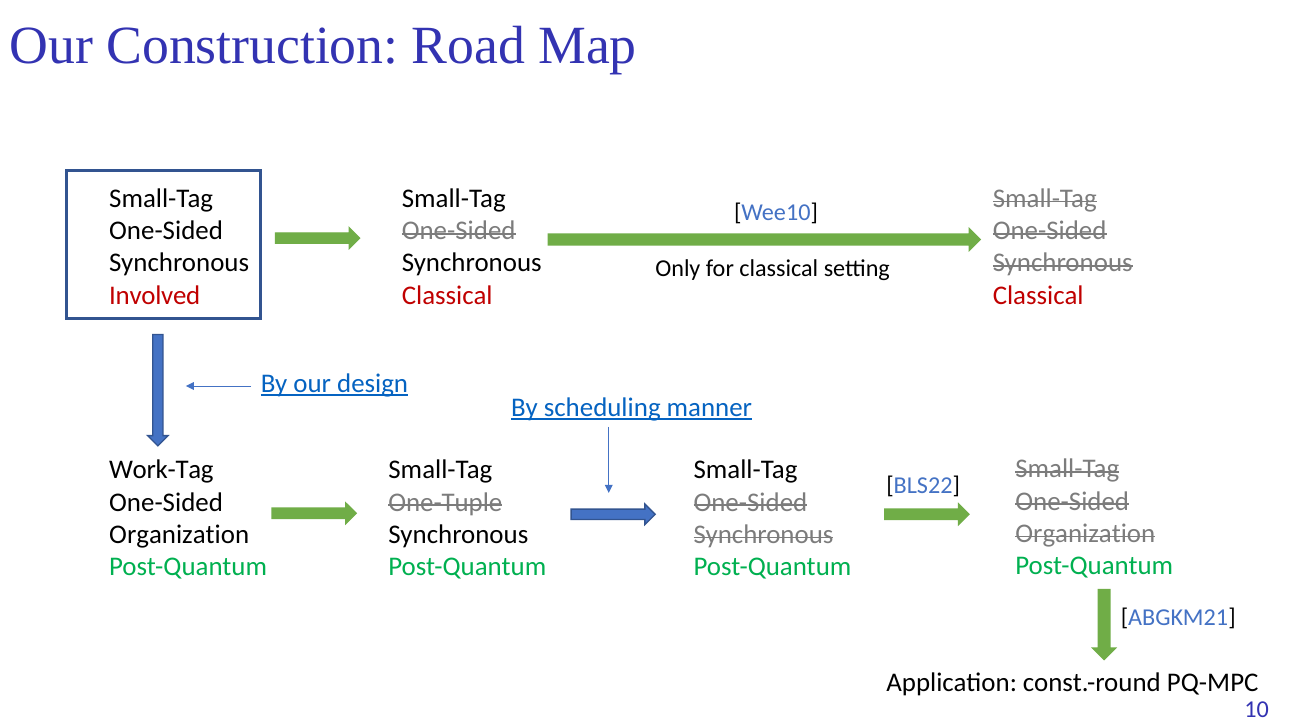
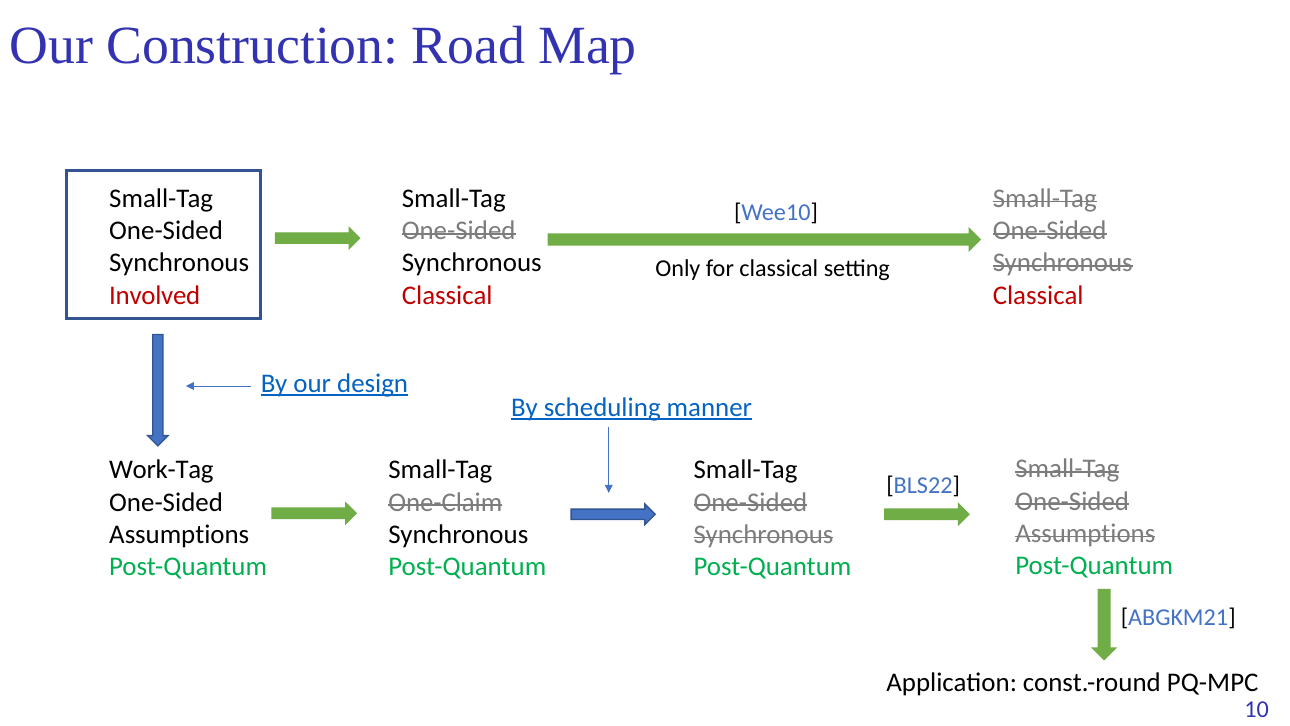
One-Tuple: One-Tuple -> One-Claim
Organization at (1085, 533): Organization -> Assumptions
Organization at (179, 534): Organization -> Assumptions
